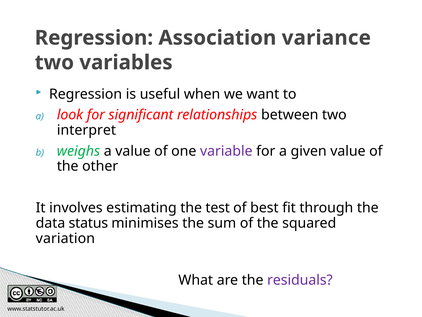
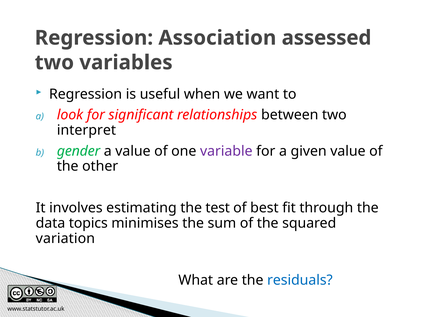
variance: variance -> assessed
weighs: weighs -> gender
status: status -> topics
residuals colour: purple -> blue
